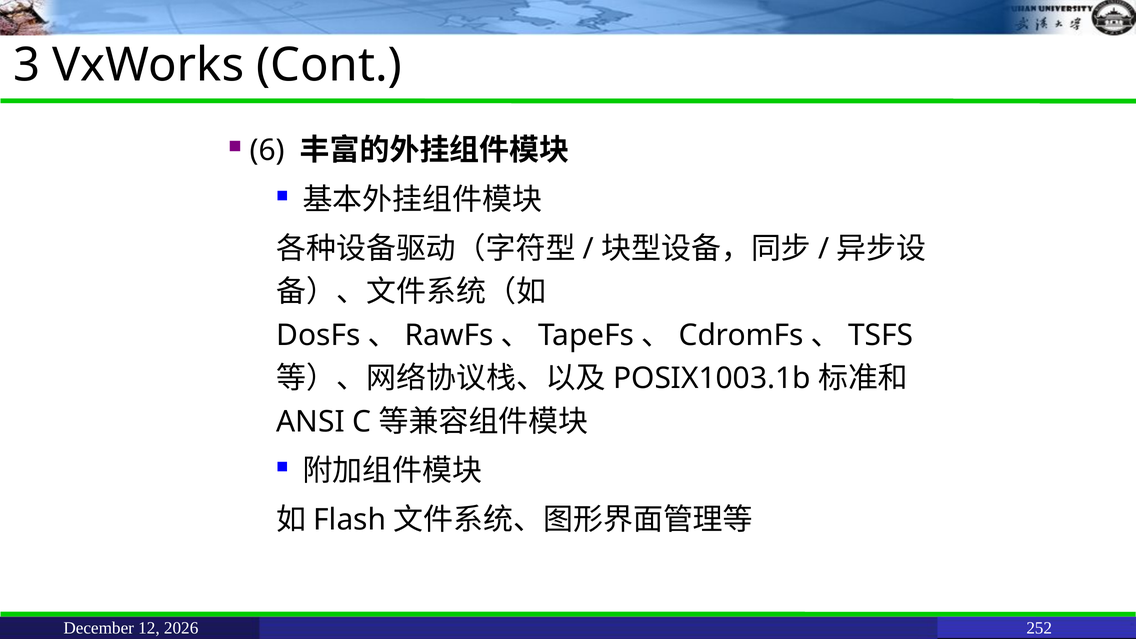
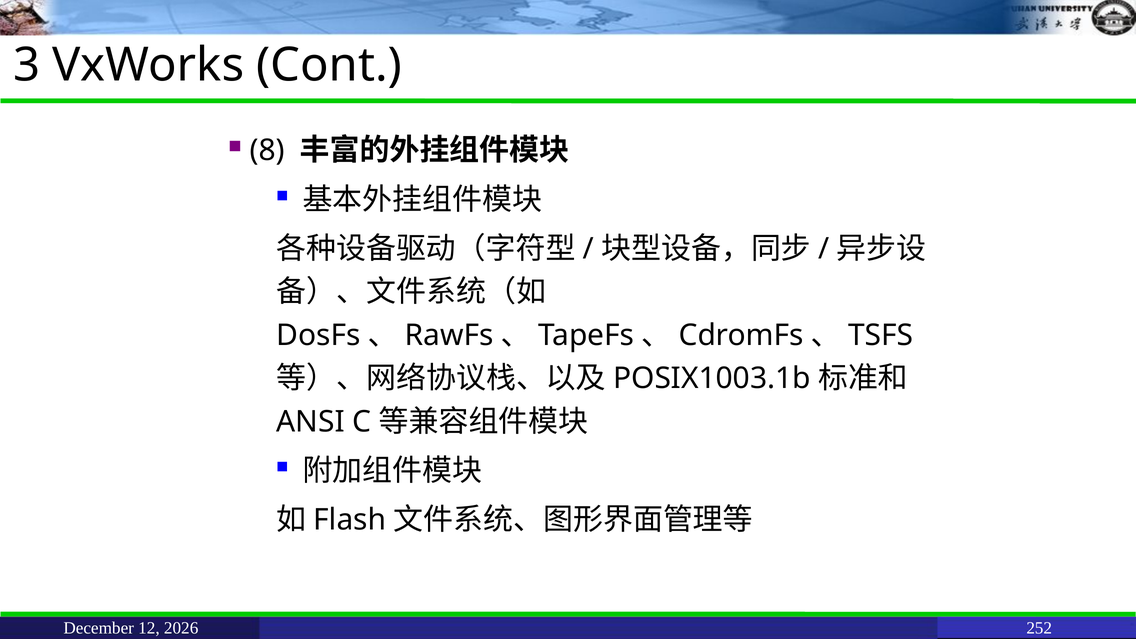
6: 6 -> 8
